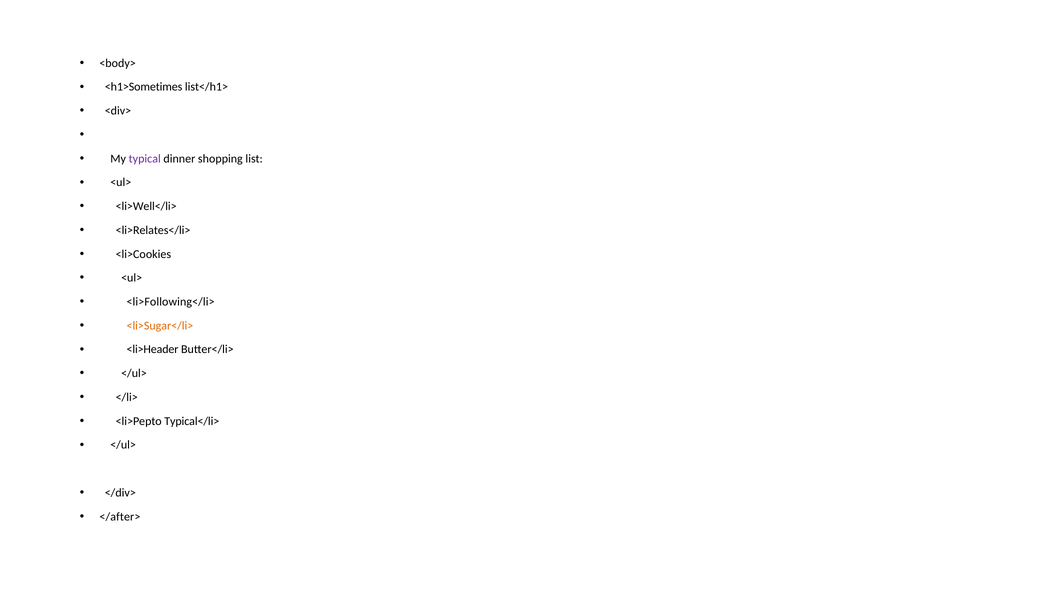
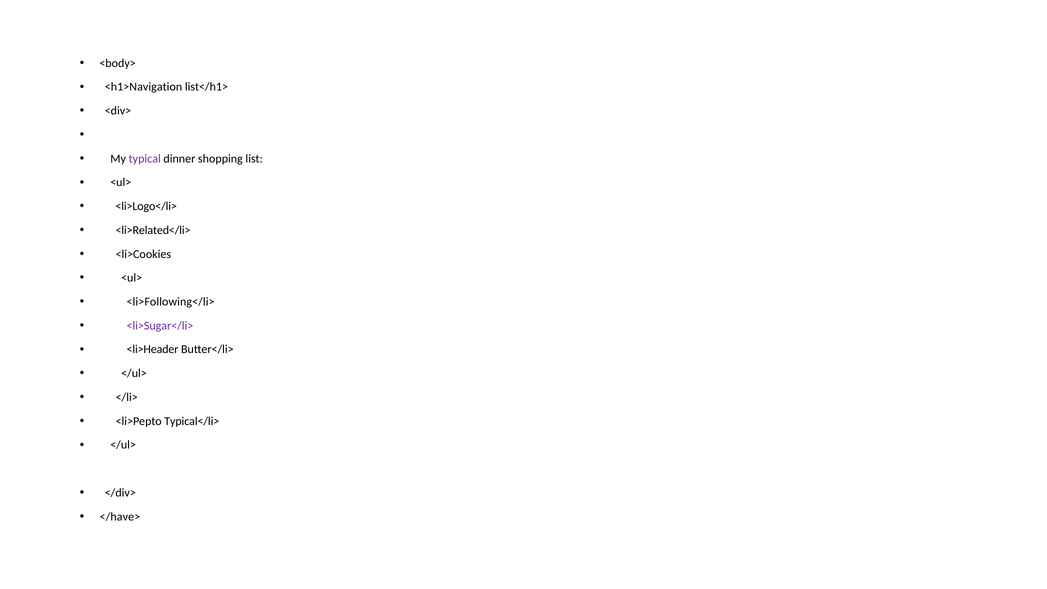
<h1>Sometimes: <h1>Sometimes -> <h1>Navigation
<li>Well</li>: <li>Well</li> -> <li>Logo</li>
<li>Relates</li>: <li>Relates</li> -> <li>Related</li>
<li>Sugar</li> colour: orange -> purple
</after>: </after> -> </have>
